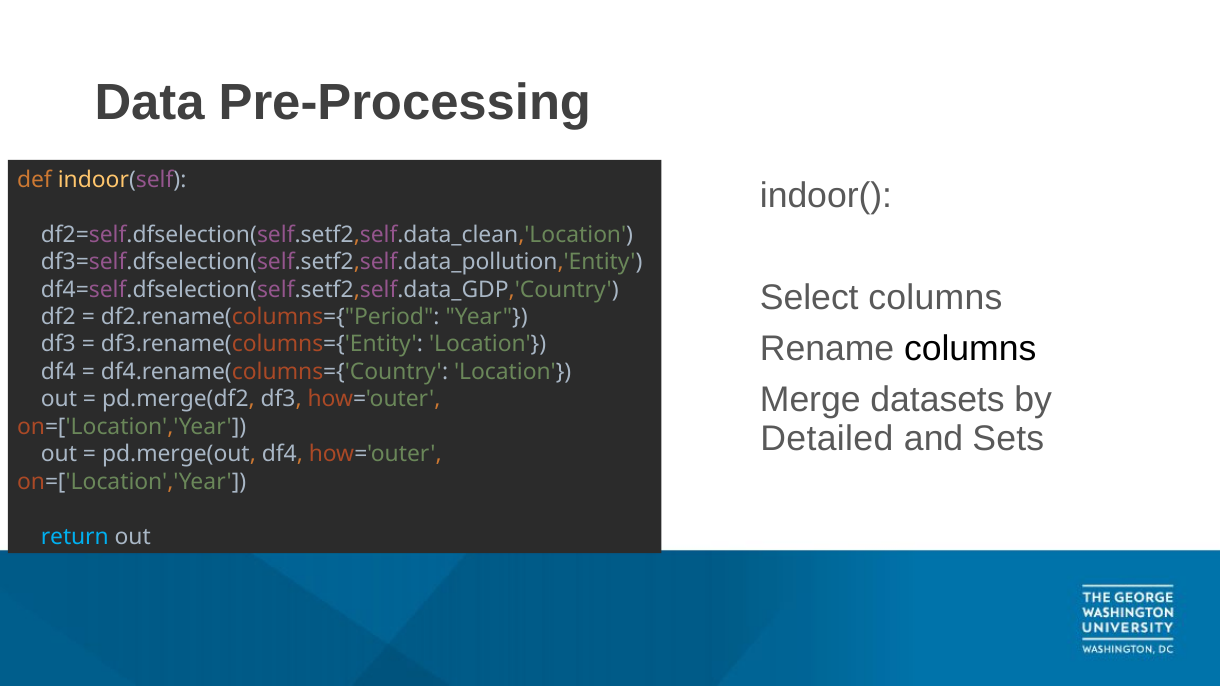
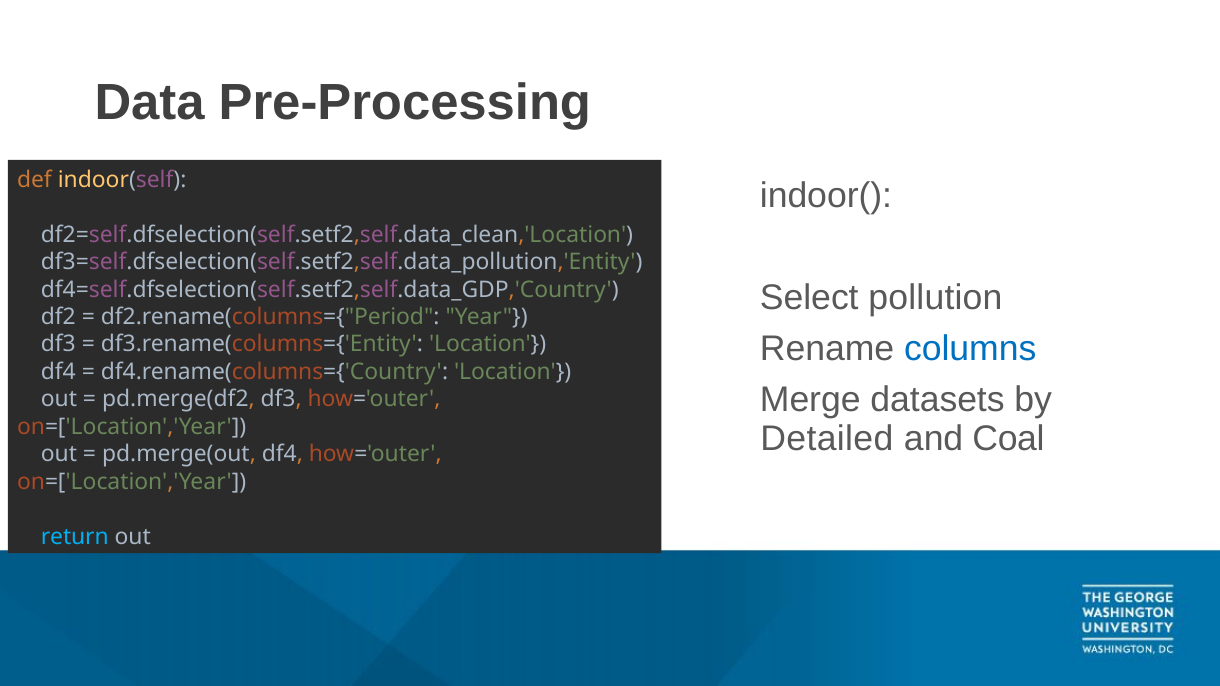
Select columns: columns -> pollution
columns at (970, 349) colour: black -> blue
Sets: Sets -> Coal
